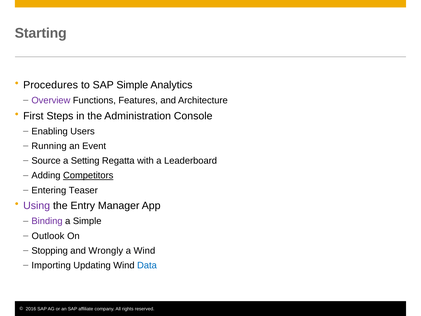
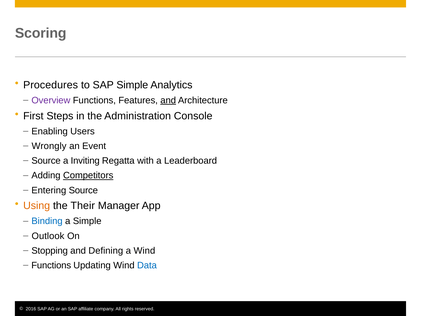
Starting: Starting -> Scoring
and at (168, 100) underline: none -> present
Running: Running -> Wrongly
Setting: Setting -> Inviting
Entering Teaser: Teaser -> Source
Using colour: purple -> orange
Entry: Entry -> Their
Binding colour: purple -> blue
Wrongly: Wrongly -> Defining
Importing at (51, 265): Importing -> Functions
